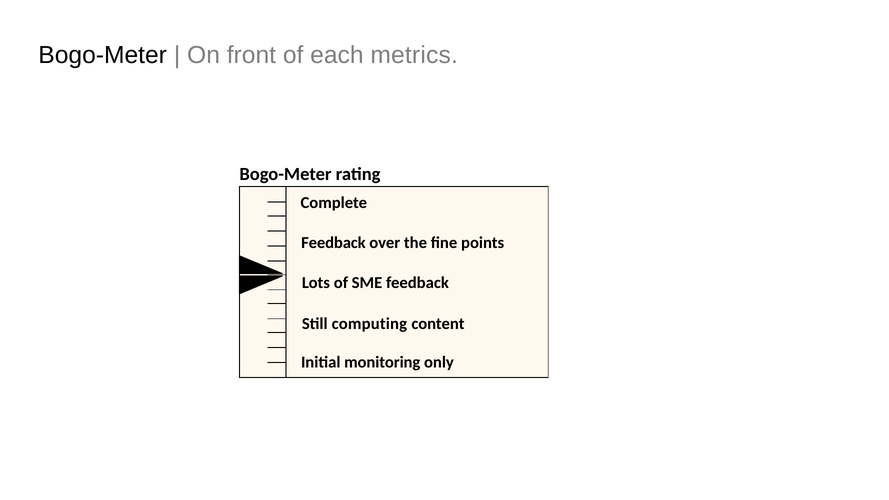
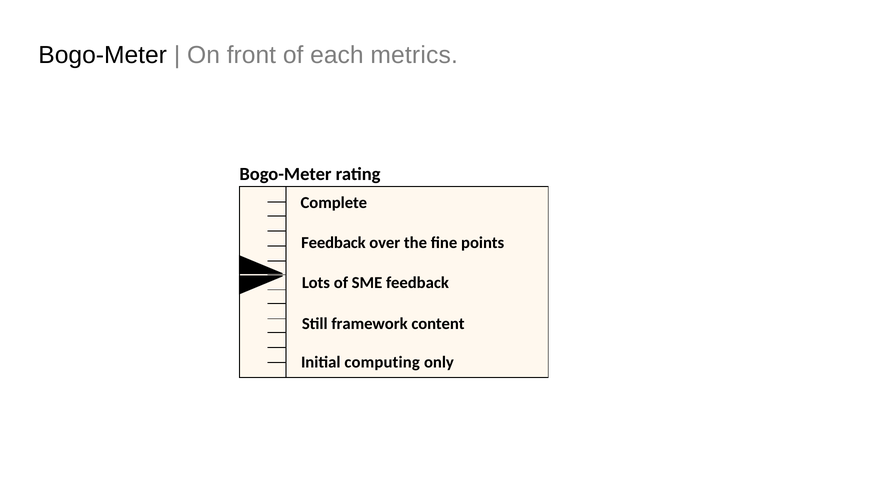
computing: computing -> framework
monitoring: monitoring -> computing
